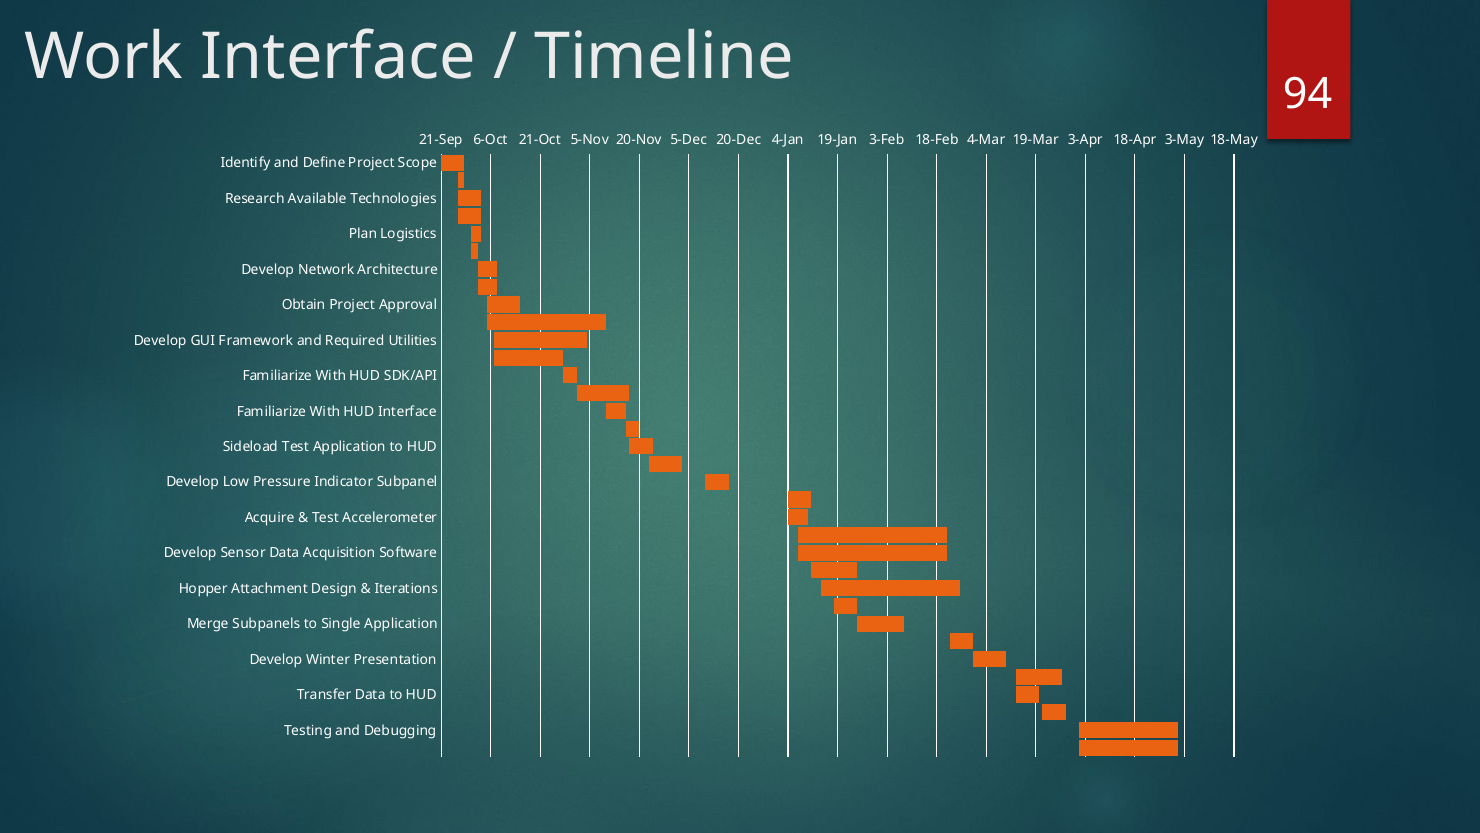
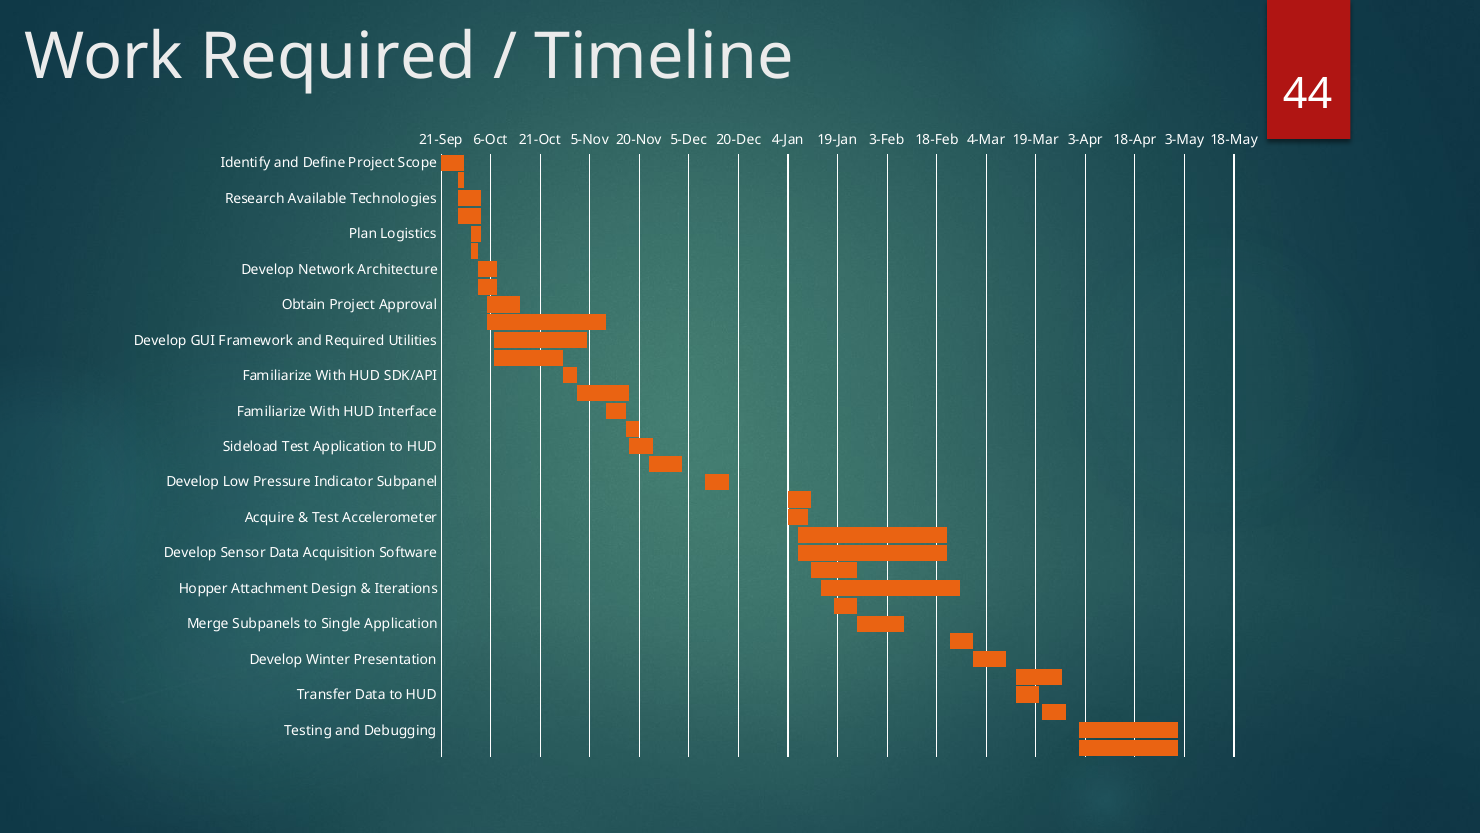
Work Interface: Interface -> Required
94: 94 -> 44
